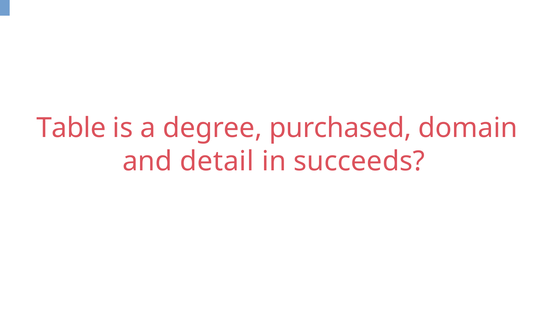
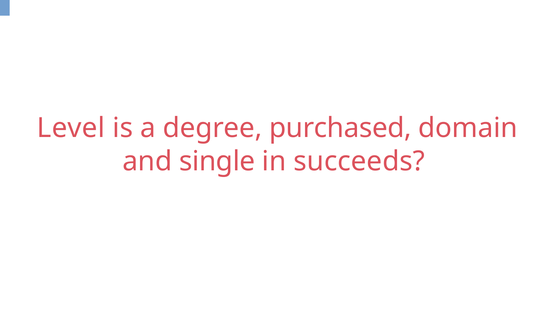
Table: Table -> Level
detail: detail -> single
